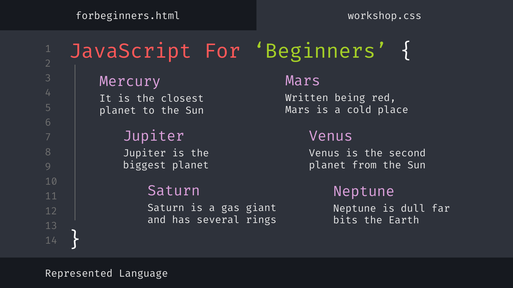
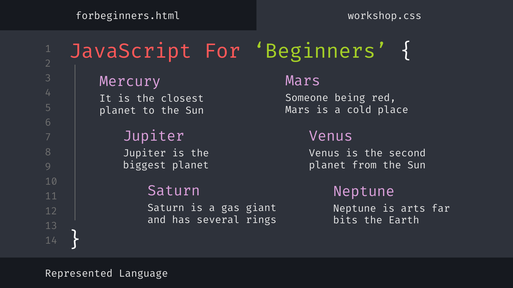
Written: Written -> Someone
dull: dull -> arts
